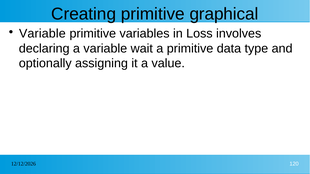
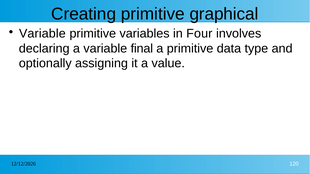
Loss: Loss -> Four
wait: wait -> final
